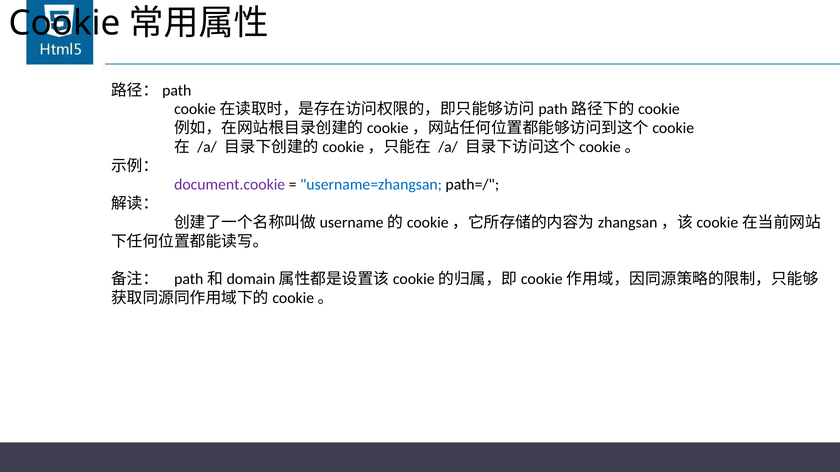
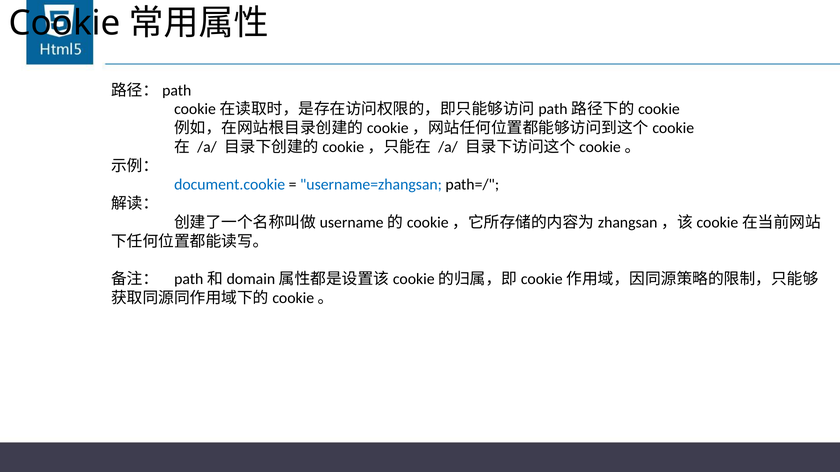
document.cookie colour: purple -> blue
